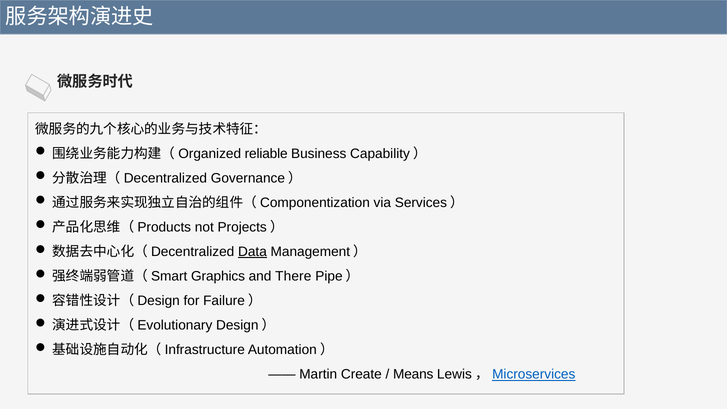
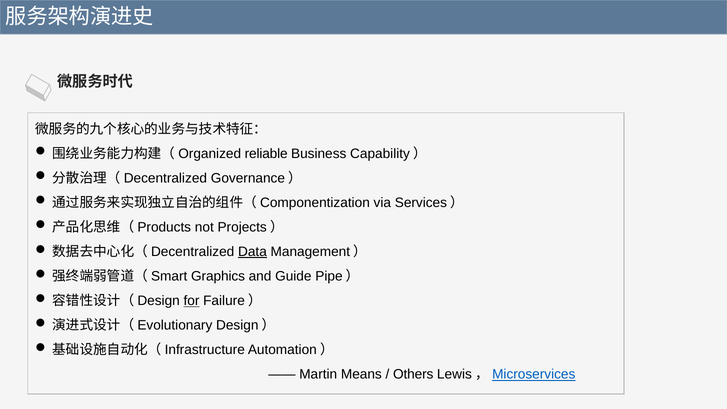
There: There -> Guide
for underline: none -> present
Create: Create -> Means
Means: Means -> Others
